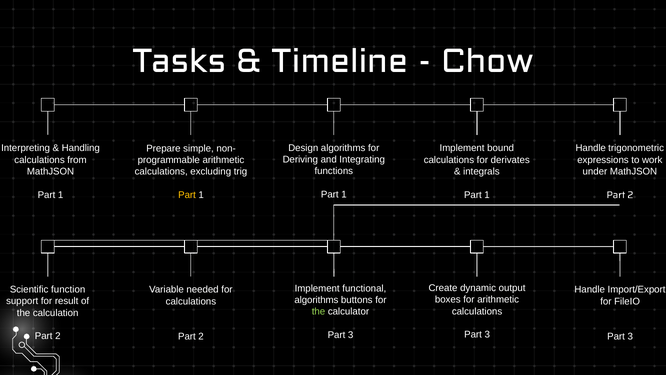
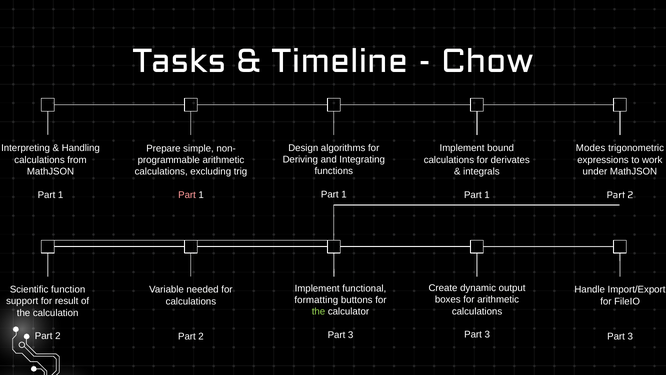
Handle at (591, 148): Handle -> Modes
Part at (187, 195) colour: yellow -> pink
algorithms at (316, 300): algorithms -> formatting
